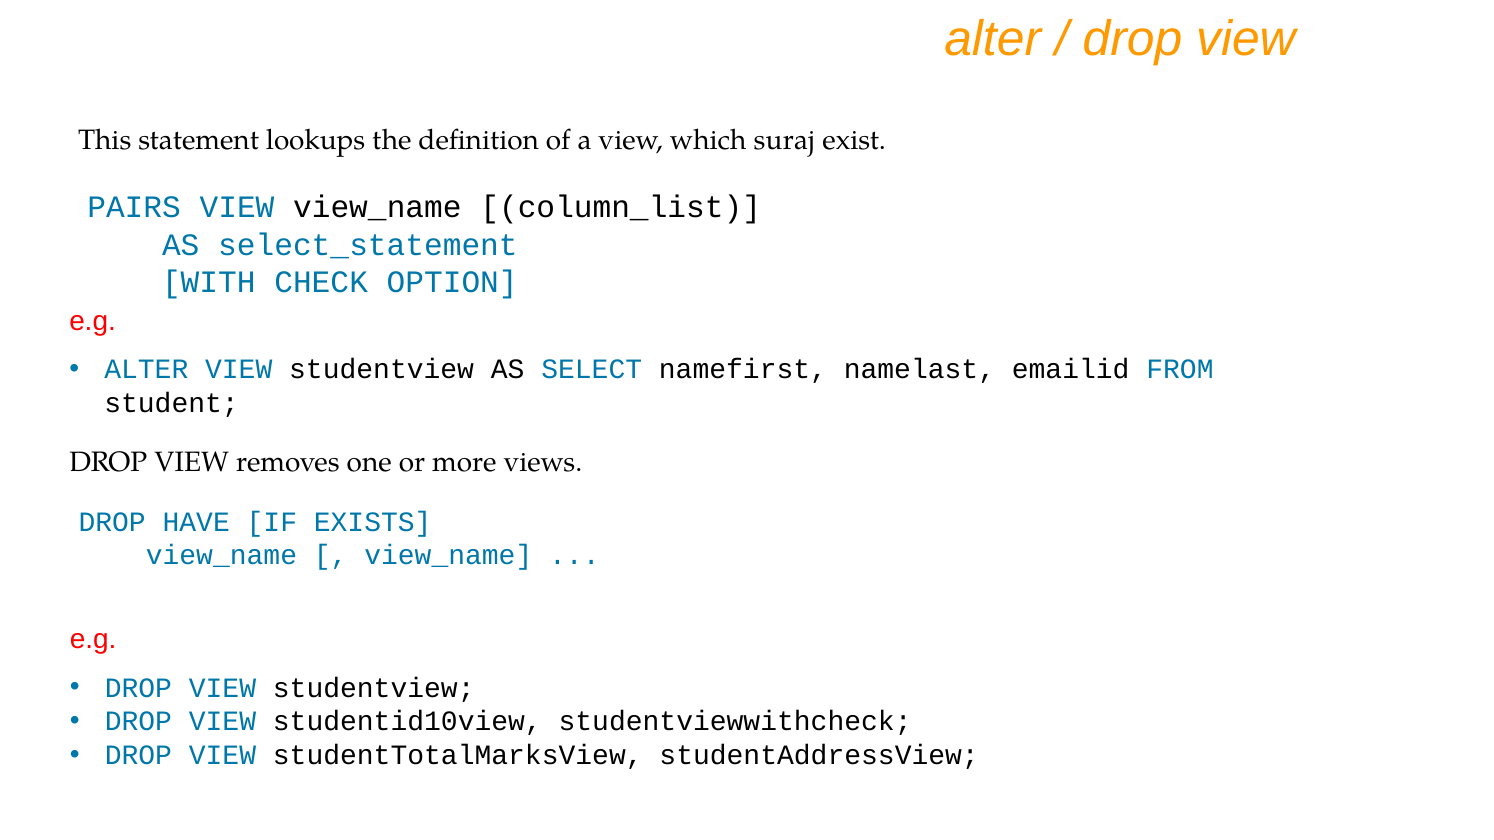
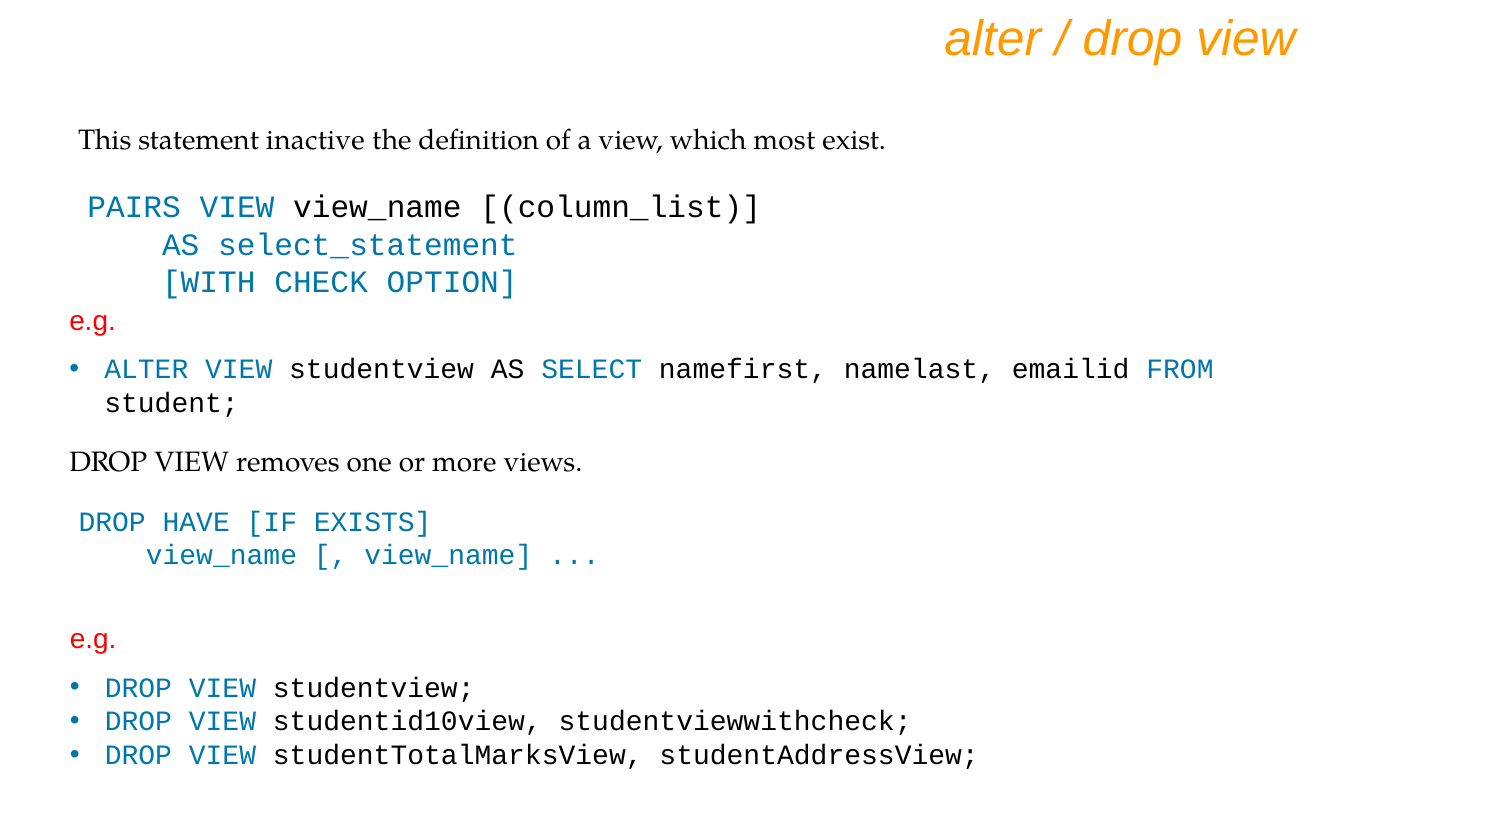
lookups: lookups -> inactive
suraj: suraj -> most
